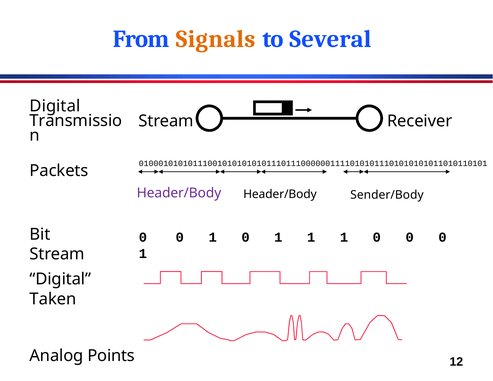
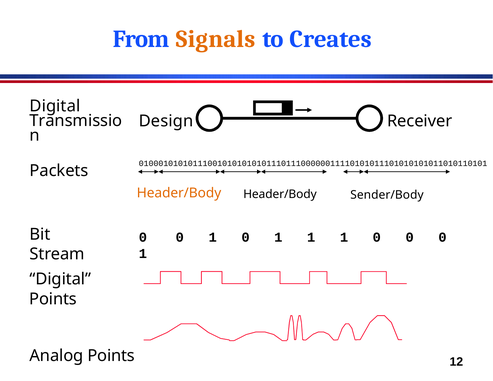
Several: Several -> Creates
Stream at (166, 121): Stream -> Design
Header/Body at (179, 193) colour: purple -> orange
Taken at (53, 299): Taken -> Points
